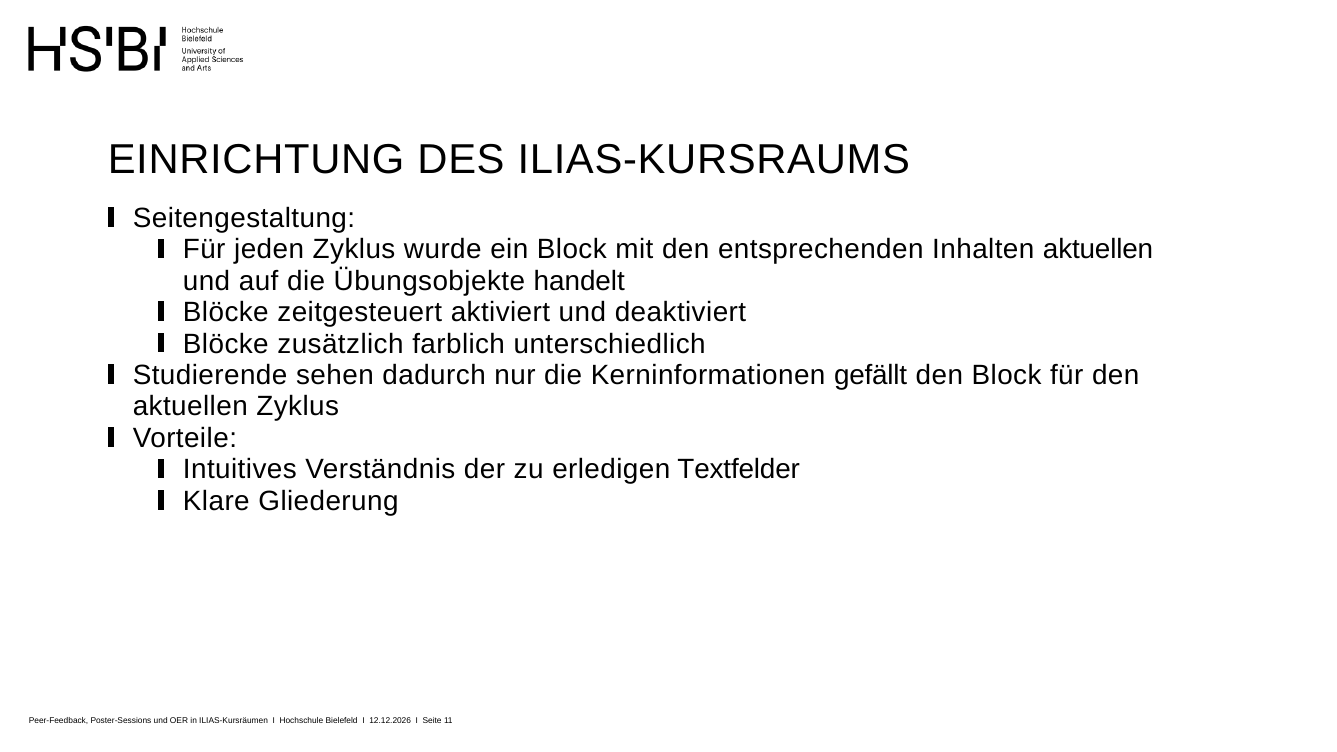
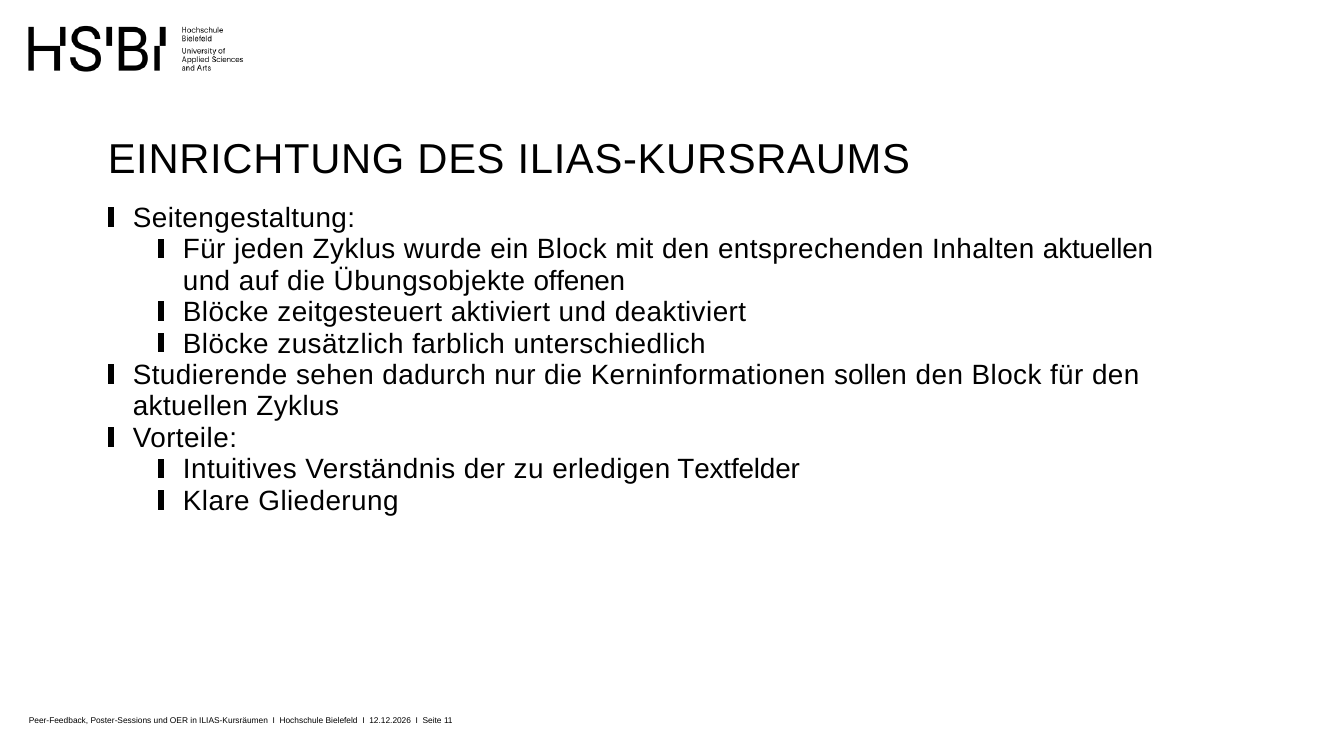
handelt: handelt -> offenen
gefällt: gefällt -> sollen
